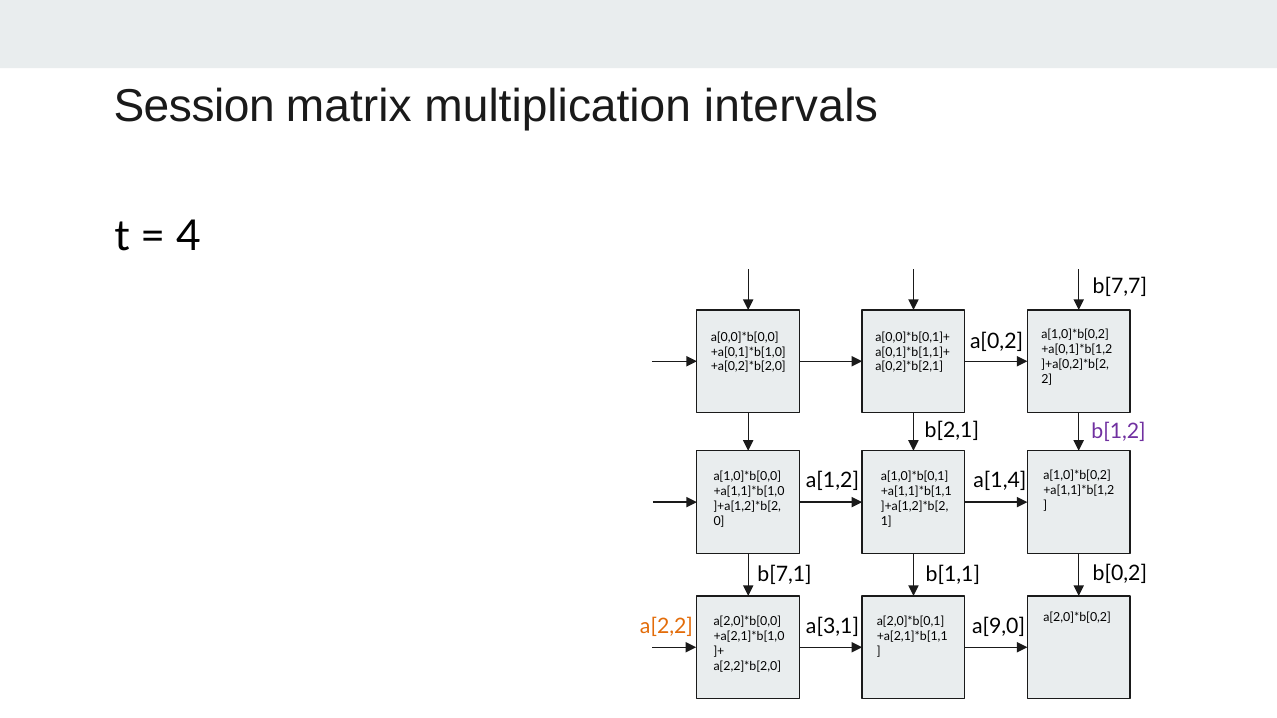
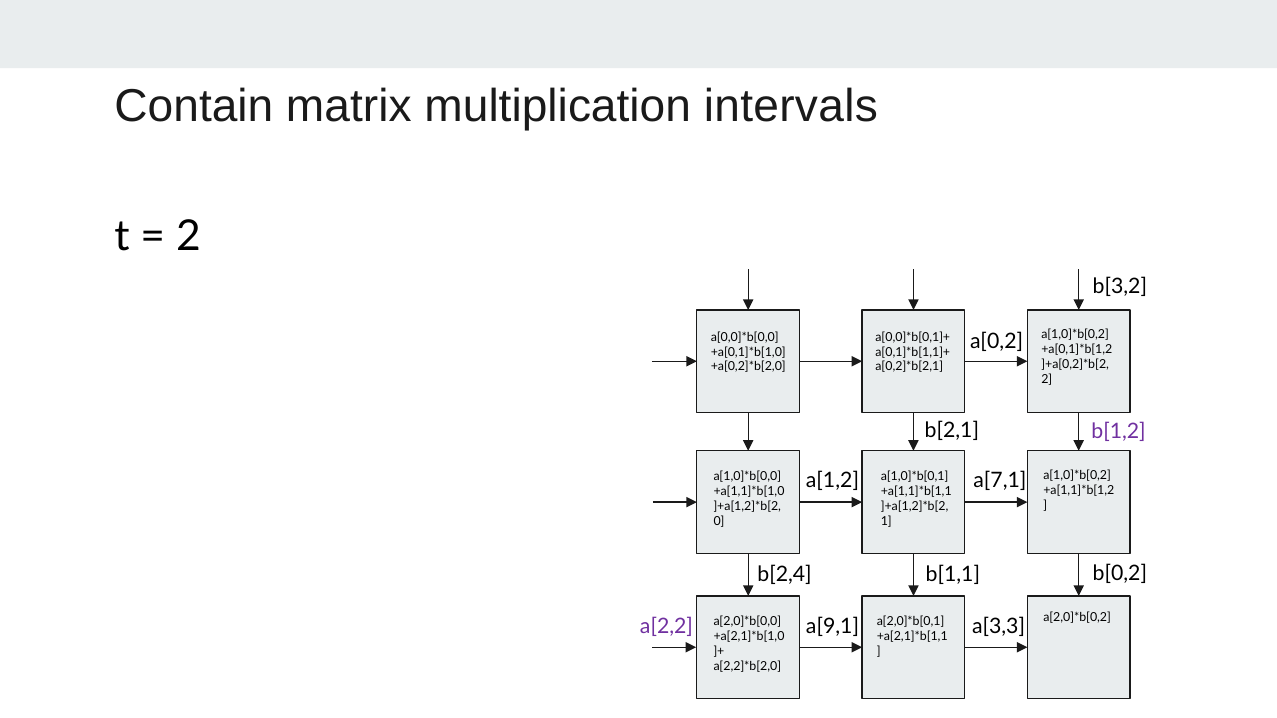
Session: Session -> Contain
4 at (188, 237): 4 -> 2
b[7,7: b[7,7 -> b[3,2
a[1,4: a[1,4 -> a[7,1
b[7,1: b[7,1 -> b[2,4
a[9,0: a[9,0 -> a[3,3
a[2,2 colour: orange -> purple
a[3,1: a[3,1 -> a[9,1
